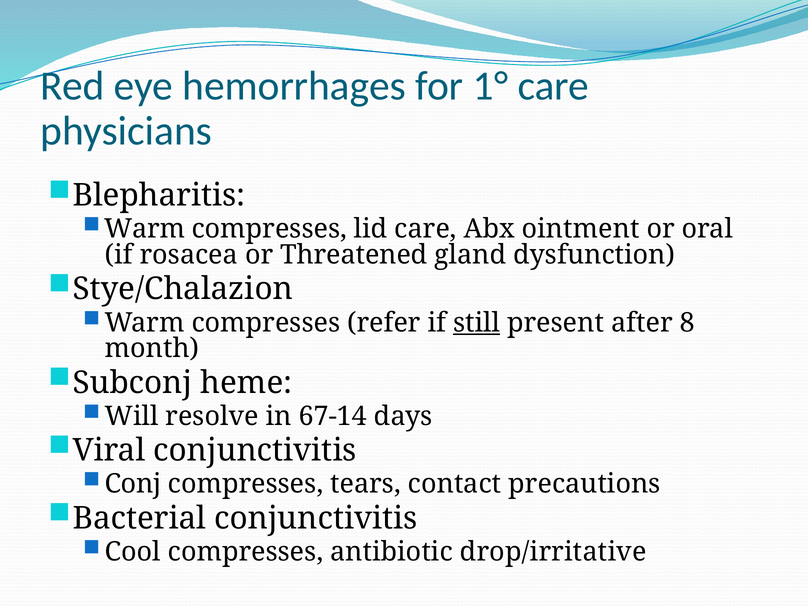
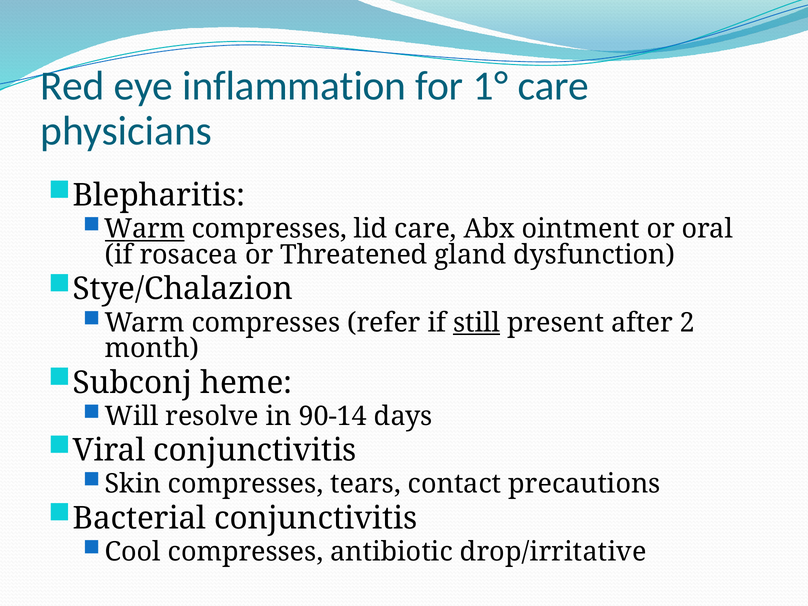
hemorrhages: hemorrhages -> inflammation
Warm at (145, 229) underline: none -> present
8: 8 -> 2
67-14: 67-14 -> 90-14
Conj: Conj -> Skin
